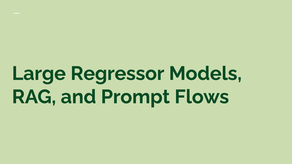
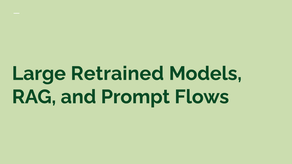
Regressor: Regressor -> Retrained
